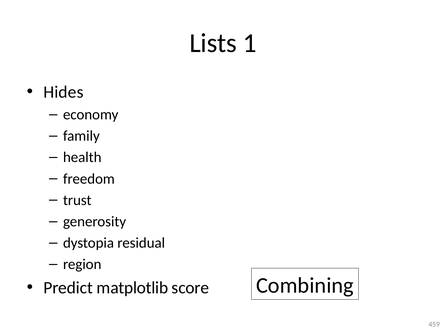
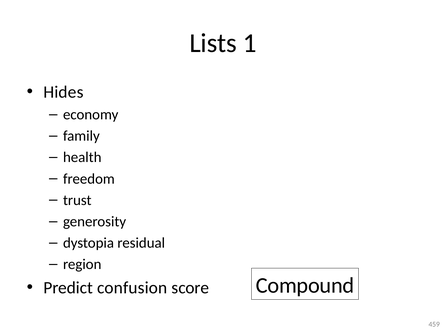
matplotlib: matplotlib -> confusion
Combining: Combining -> Compound
